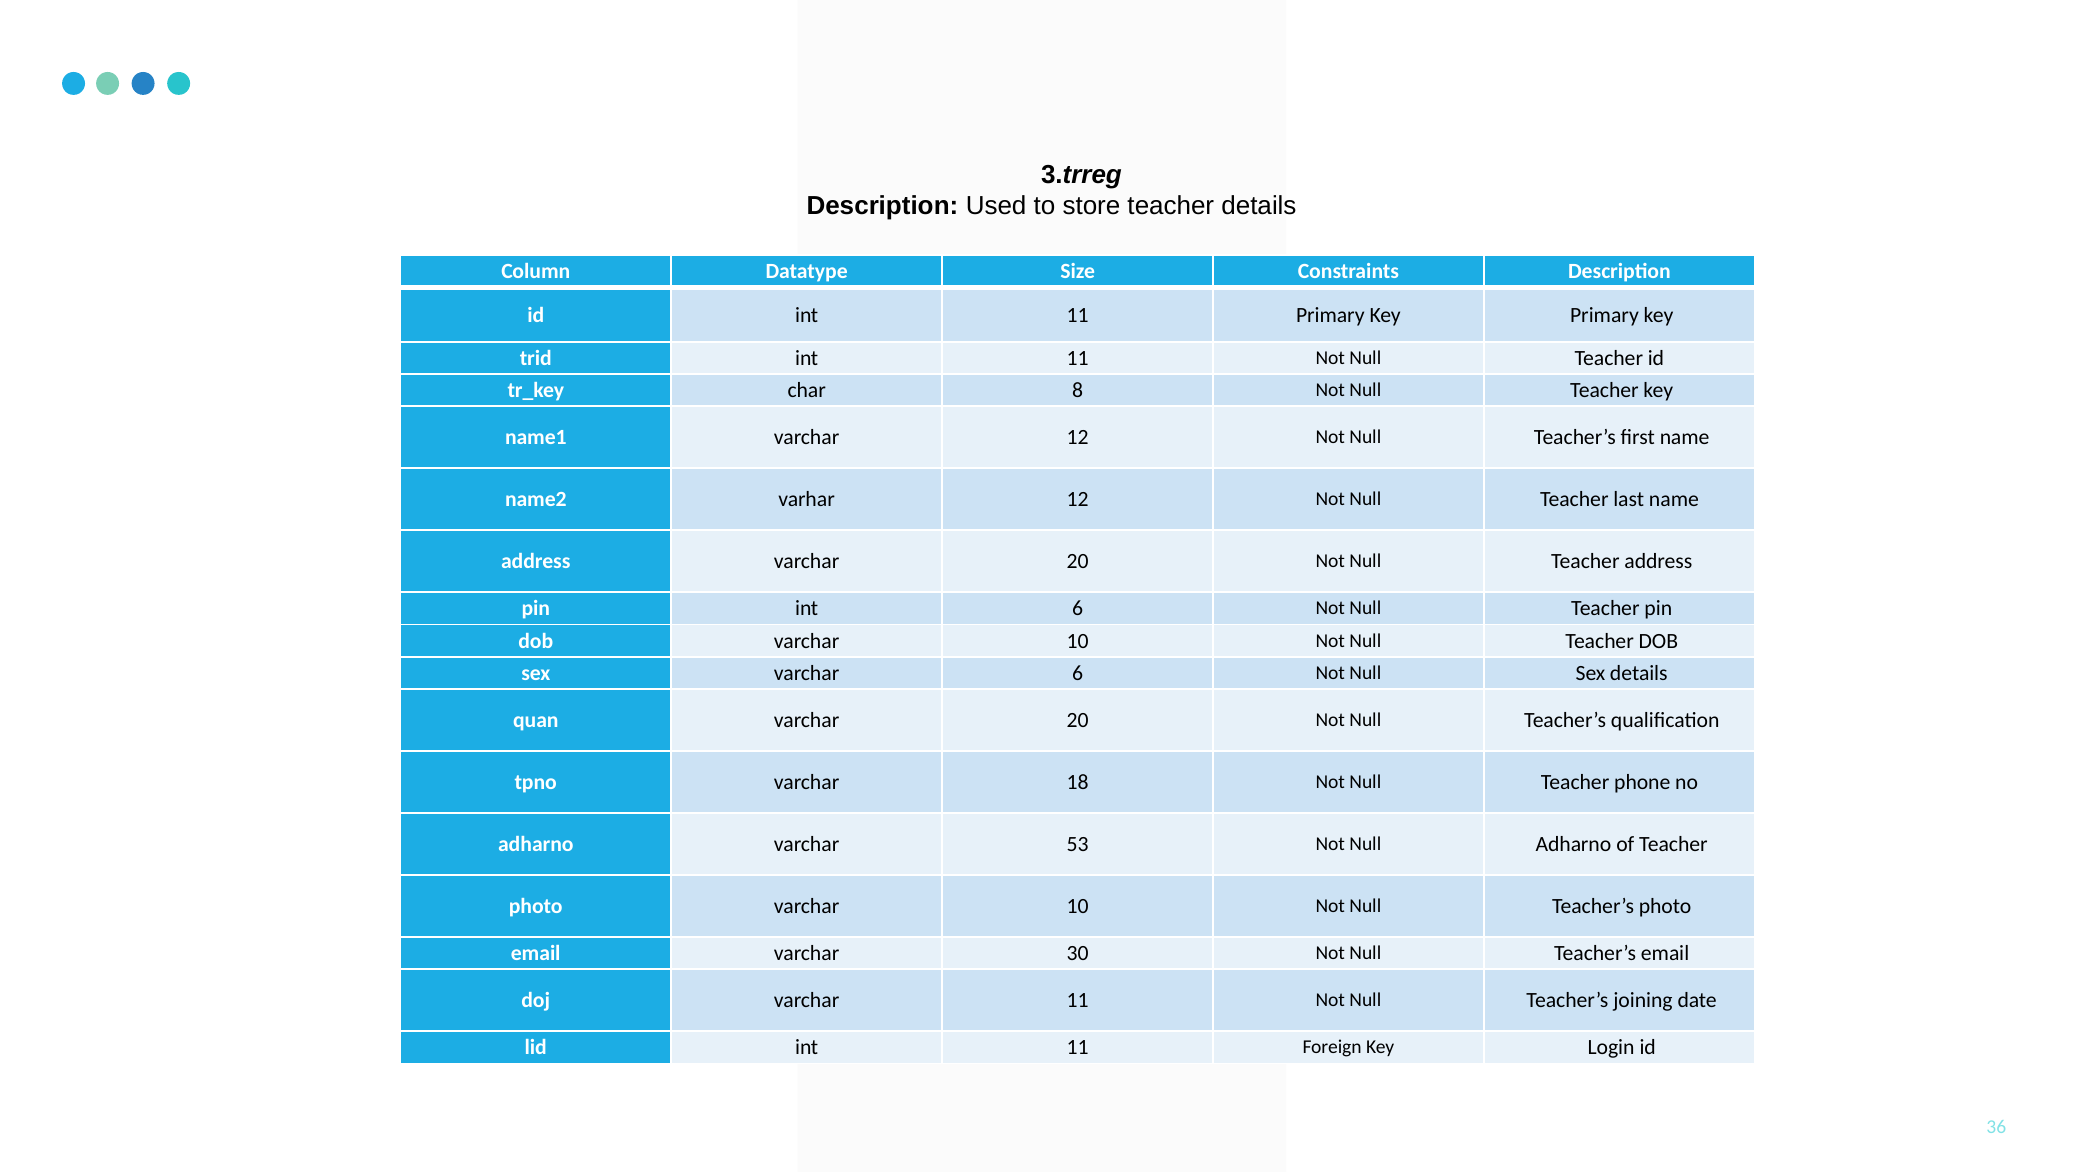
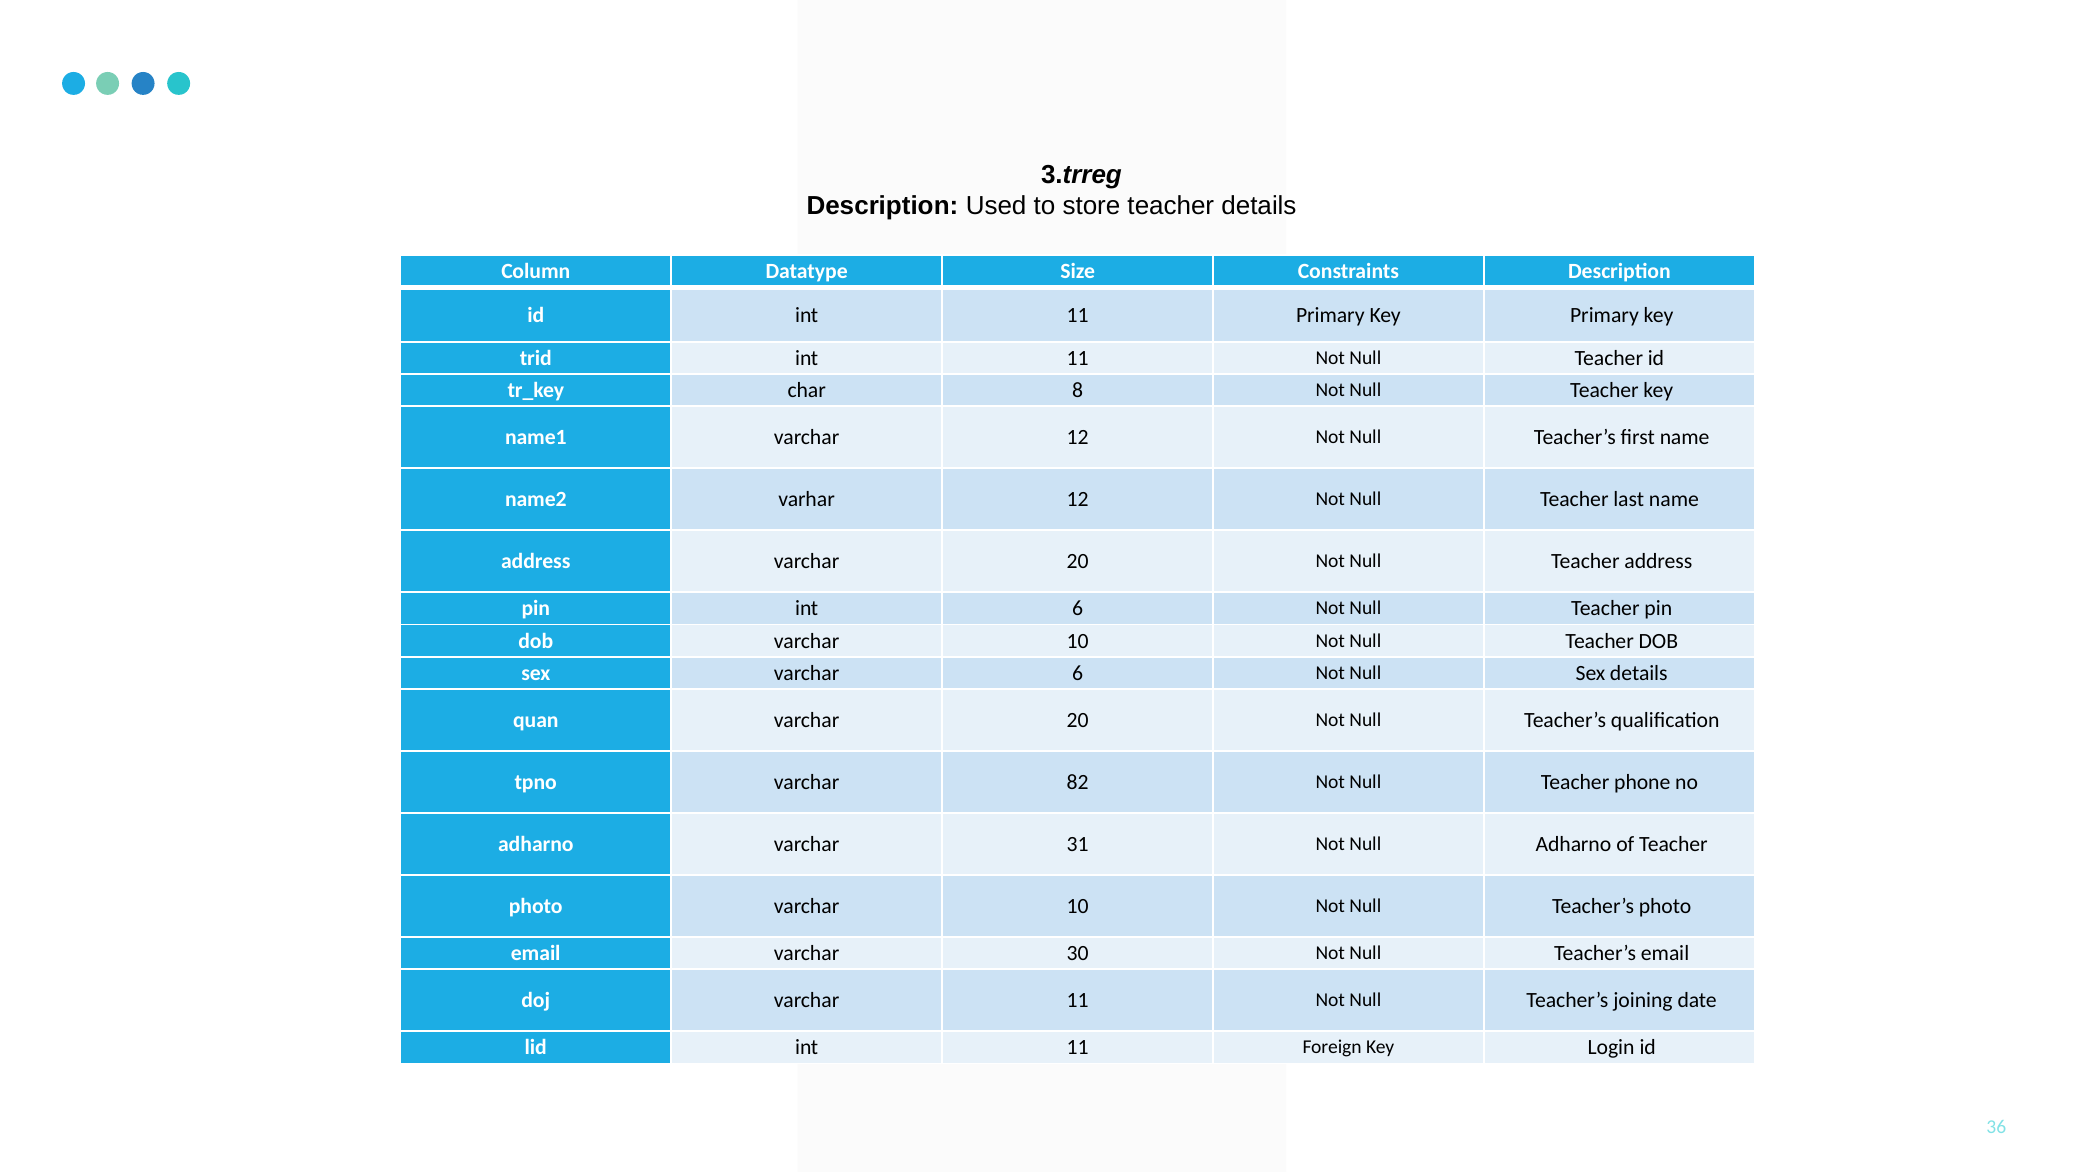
18: 18 -> 82
53: 53 -> 31
